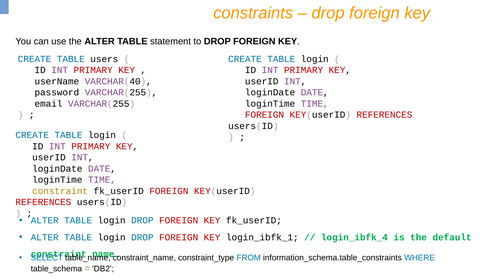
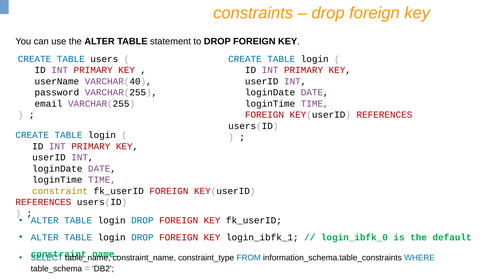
login_ibfk_4: login_ibfk_4 -> login_ibfk_0
